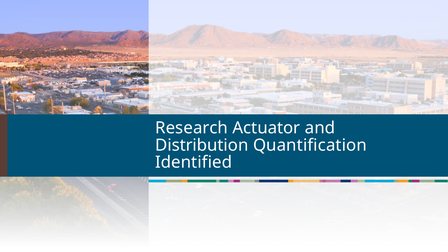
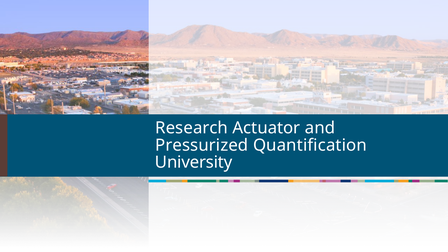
Distribution: Distribution -> Pressurized
Identified: Identified -> University
